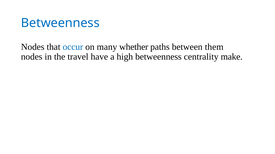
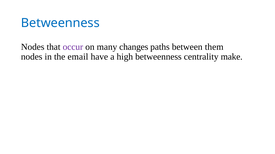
occur colour: blue -> purple
whether: whether -> changes
travel: travel -> email
